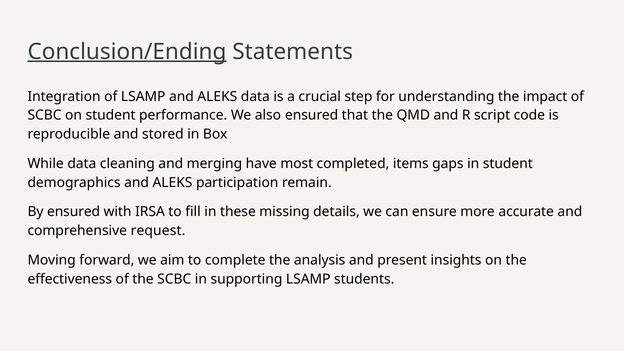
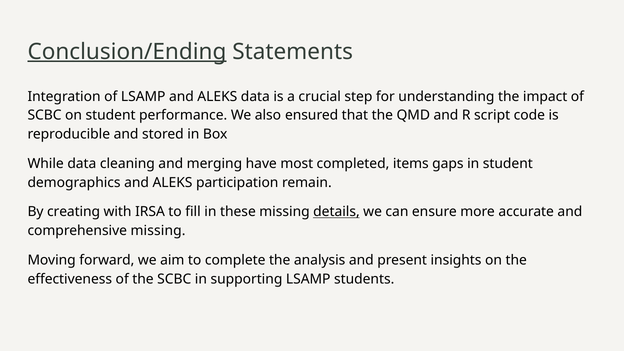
By ensured: ensured -> creating
details underline: none -> present
comprehensive request: request -> missing
